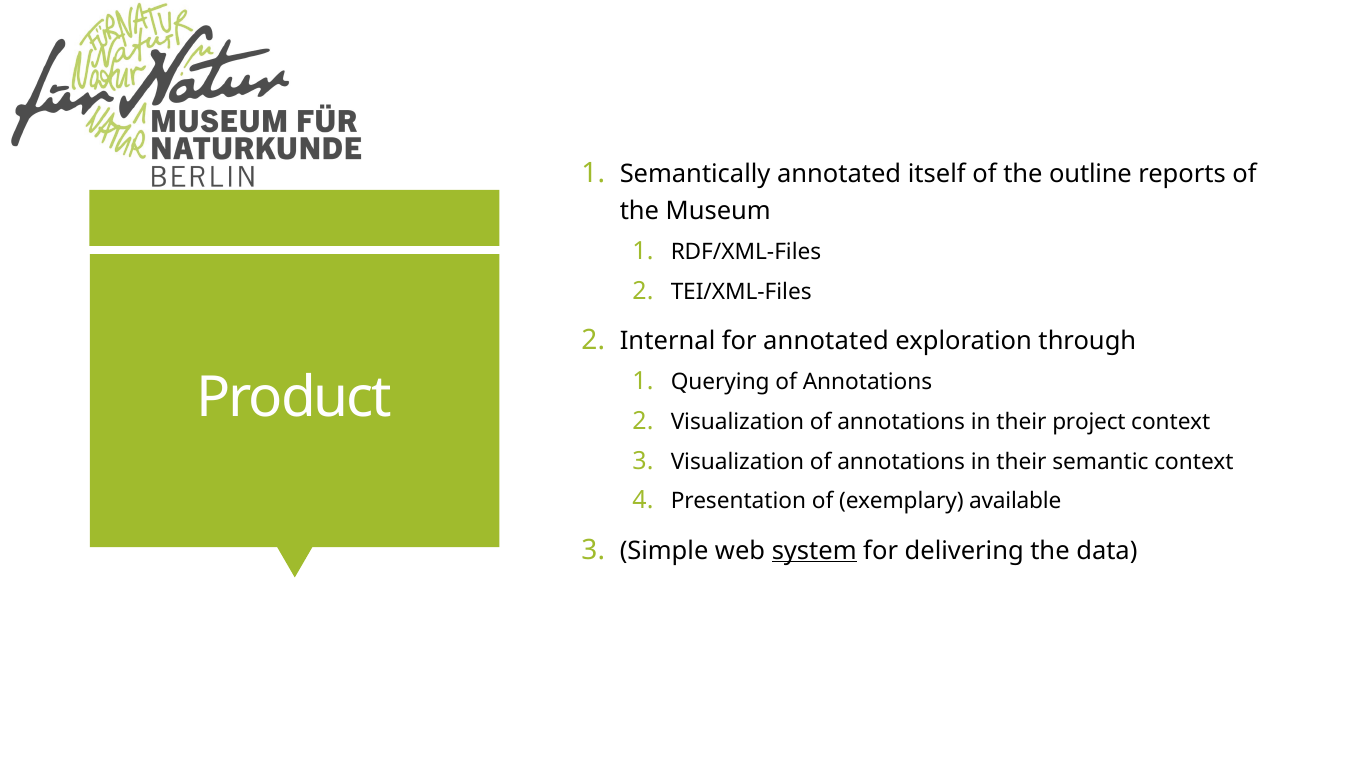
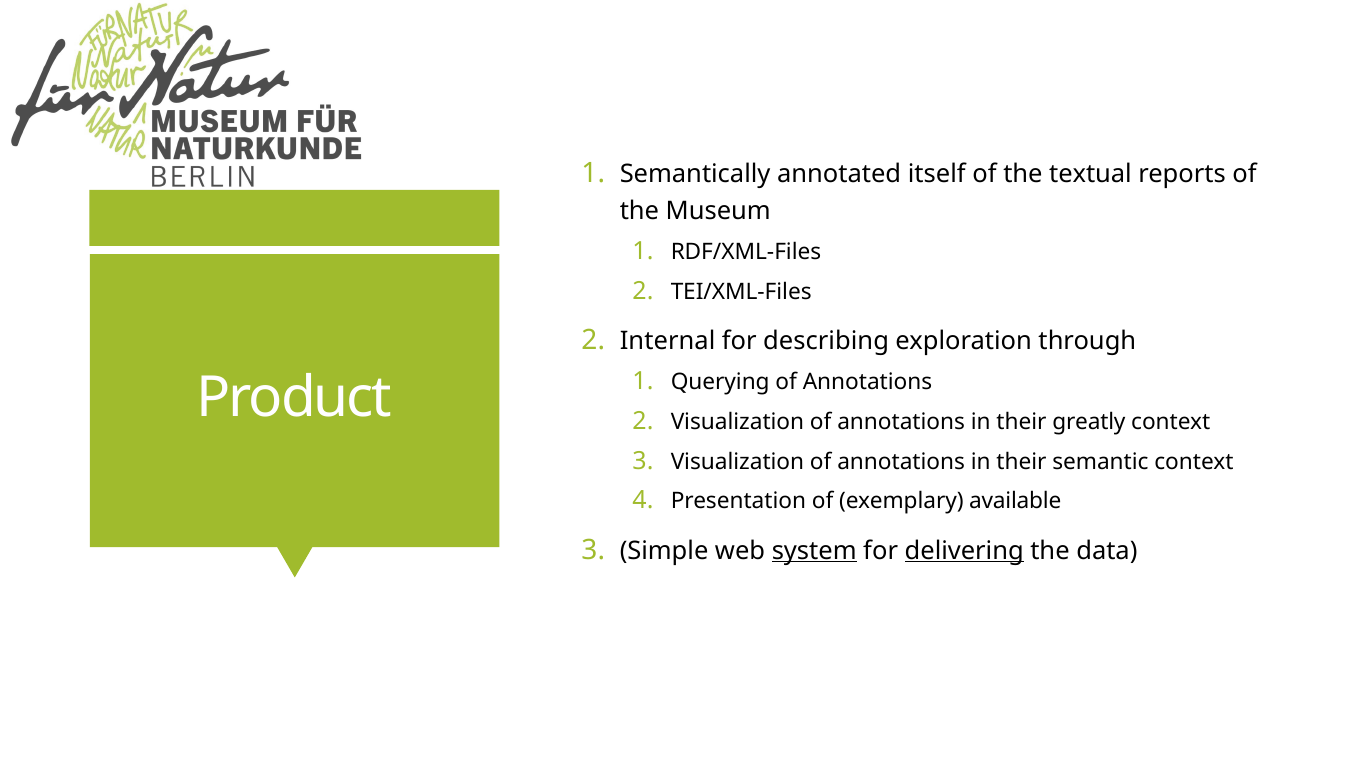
outline: outline -> textual
for annotated: annotated -> describing
project: project -> greatly
delivering underline: none -> present
